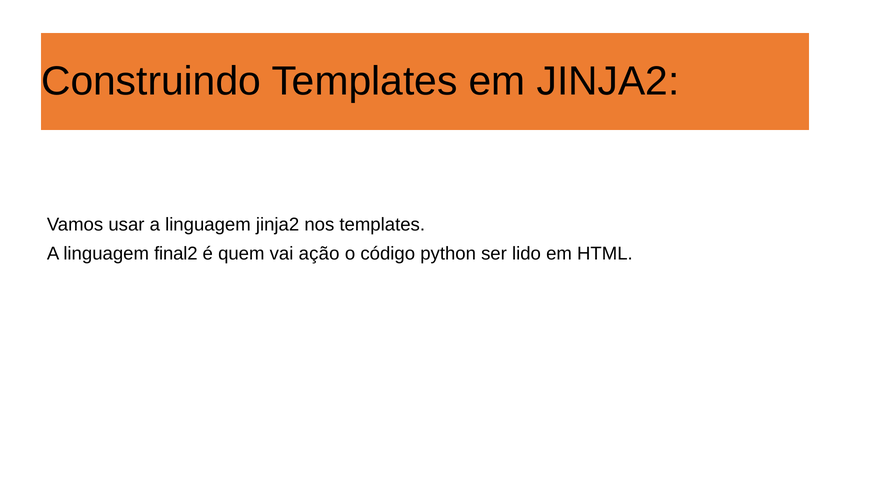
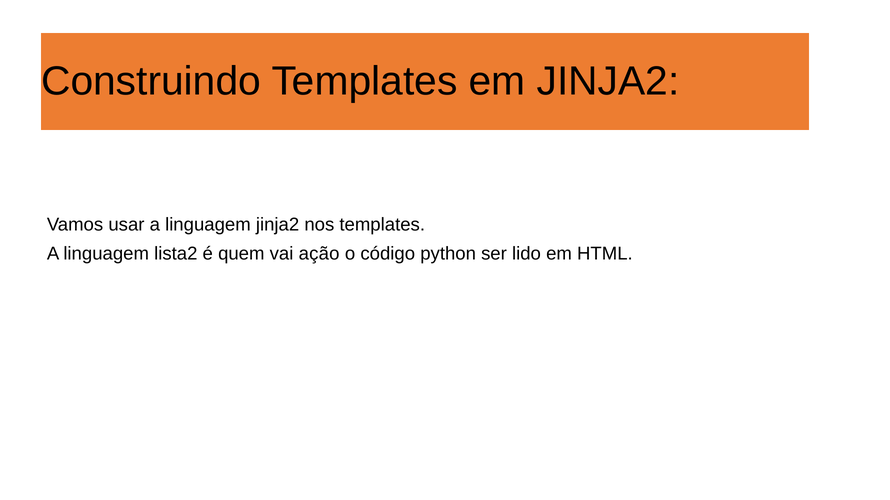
final2: final2 -> lista2
